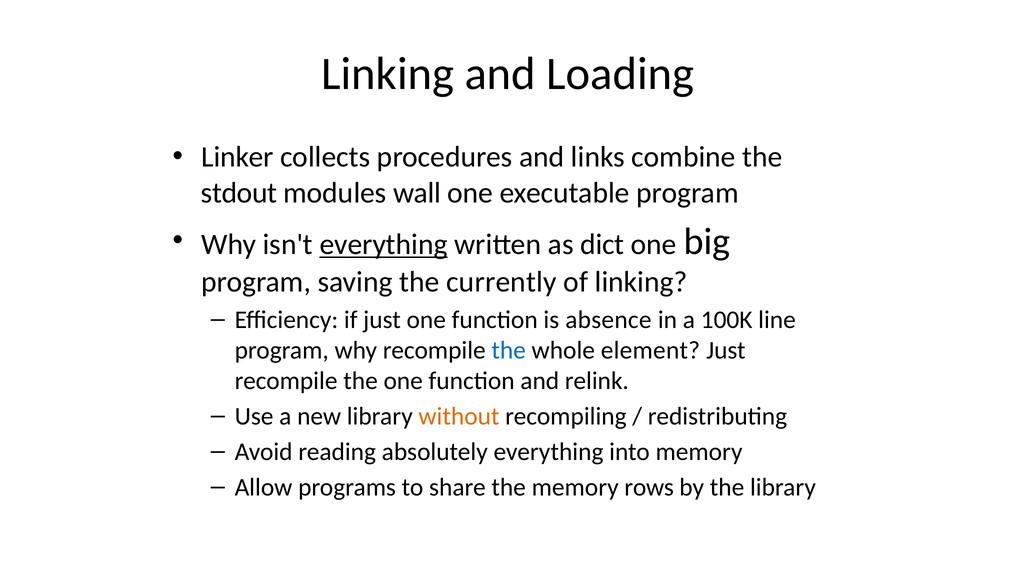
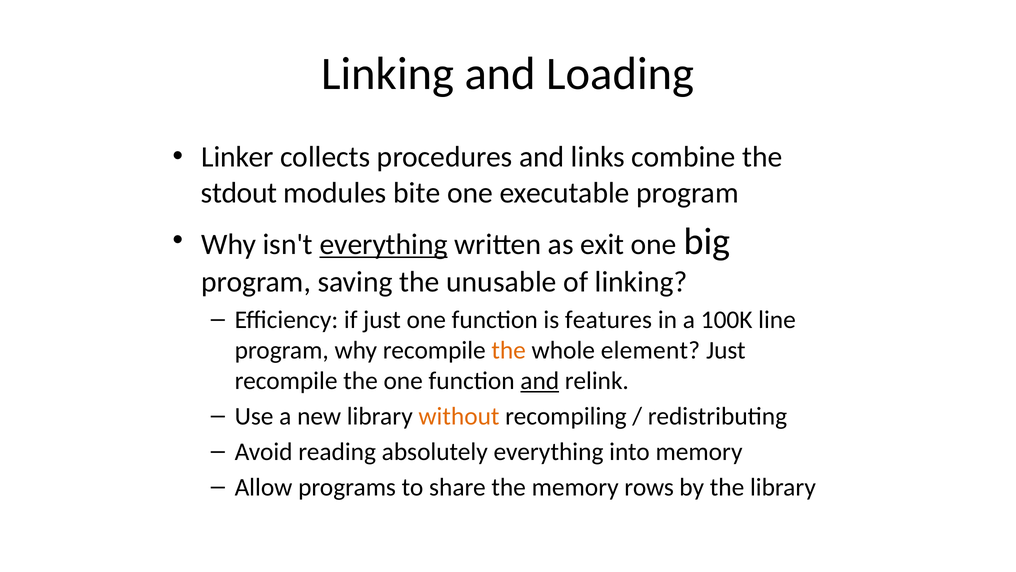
wall: wall -> bite
dict: dict -> exit
currently: currently -> unusable
absence: absence -> features
the at (509, 350) colour: blue -> orange
and at (540, 380) underline: none -> present
